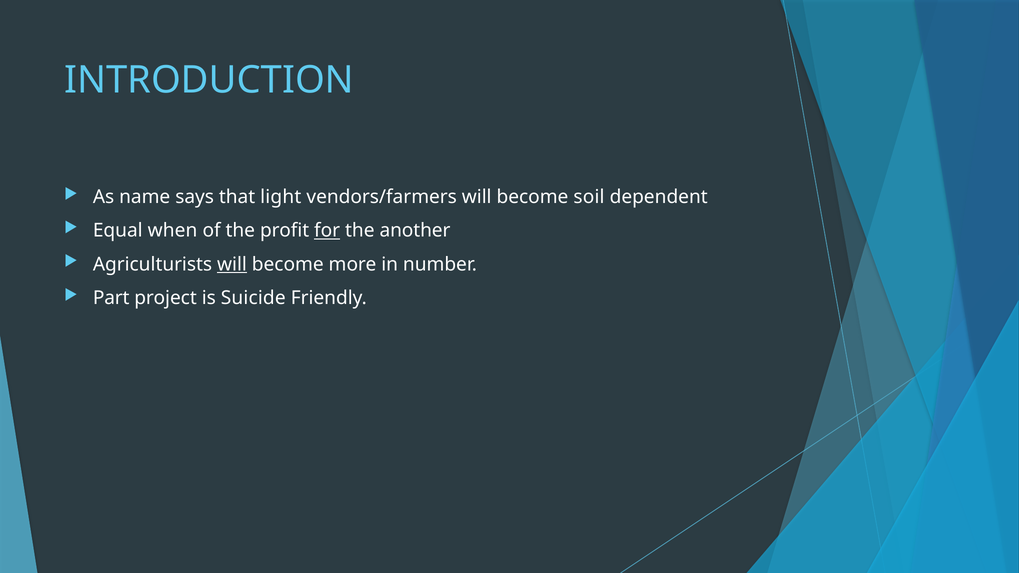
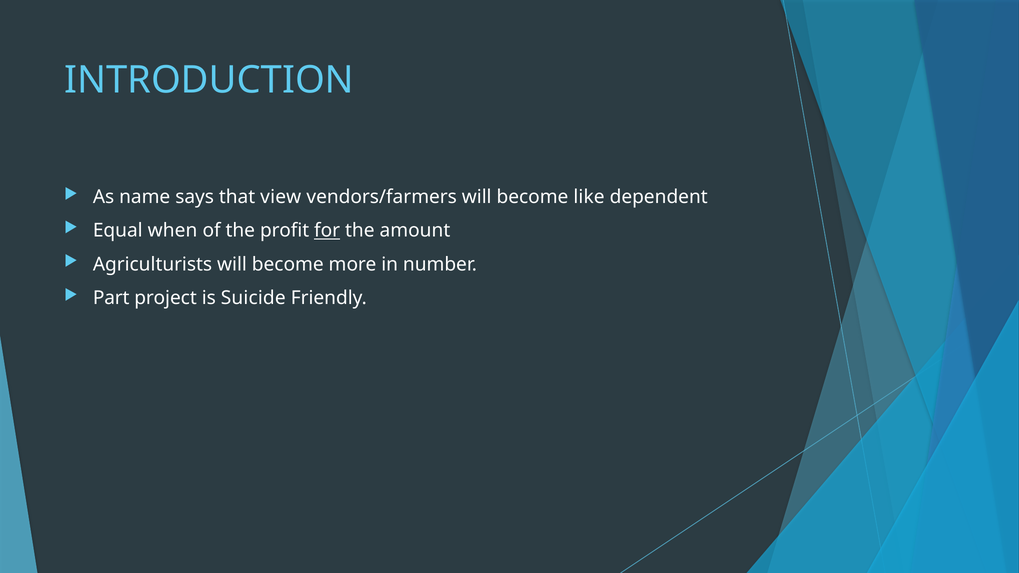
light: light -> view
soil: soil -> like
another: another -> amount
will at (232, 264) underline: present -> none
